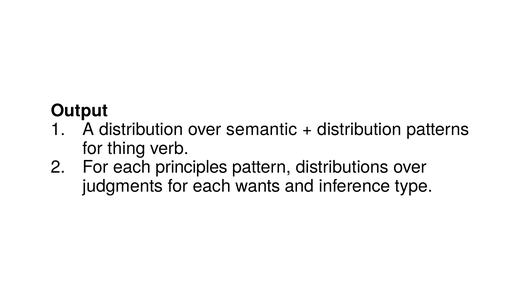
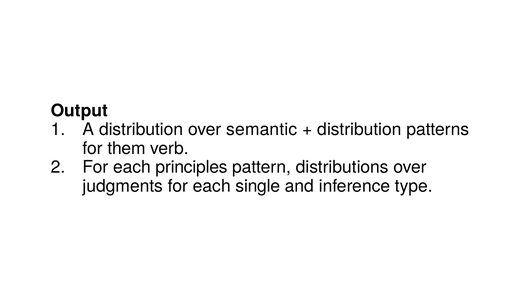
thing: thing -> them
wants: wants -> single
